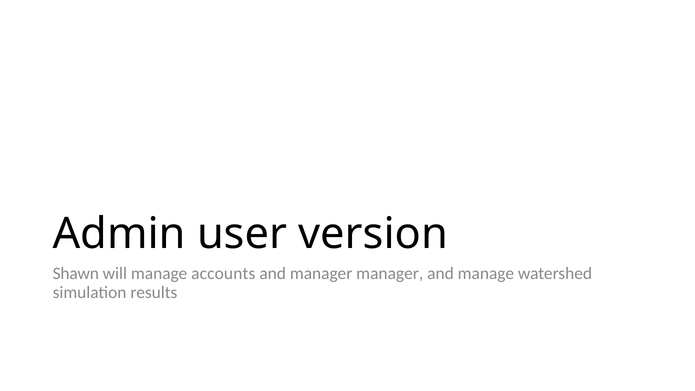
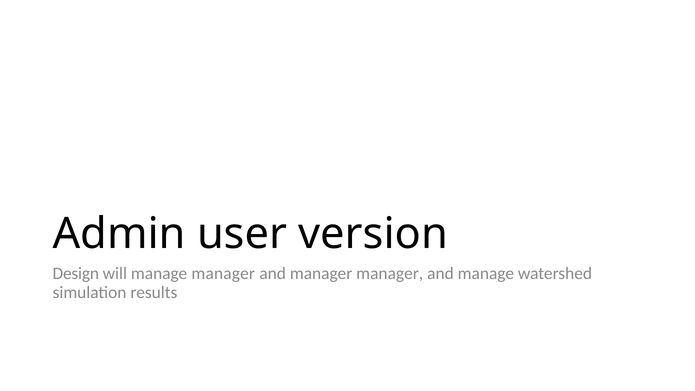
Shawn: Shawn -> Design
manage accounts: accounts -> manager
